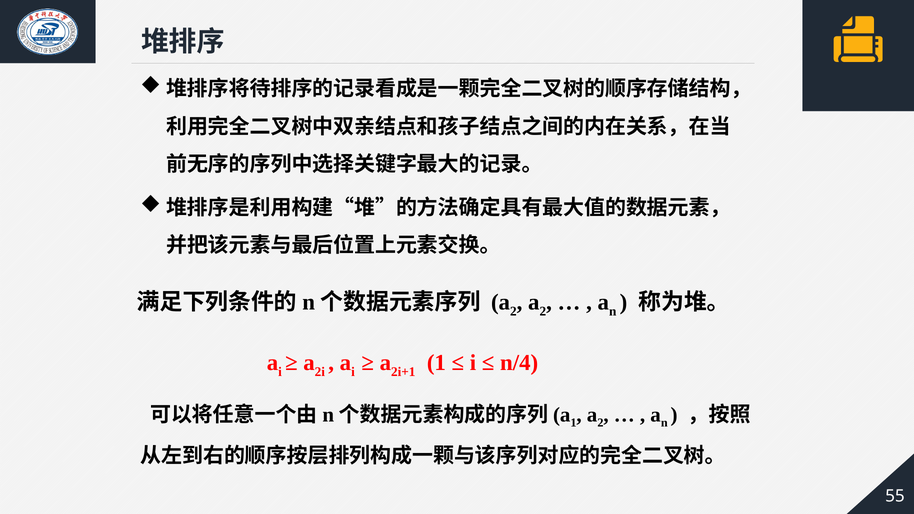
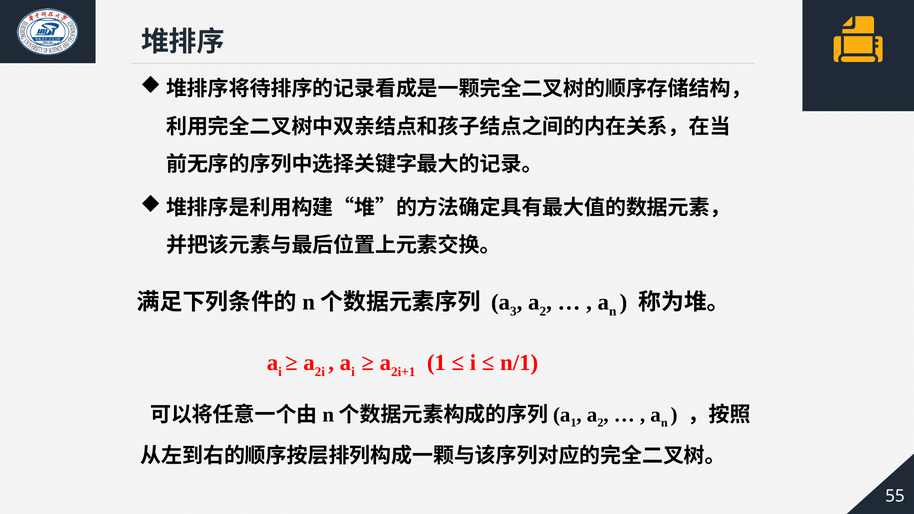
2 at (513, 311): 2 -> 3
n/4: n/4 -> n/1
